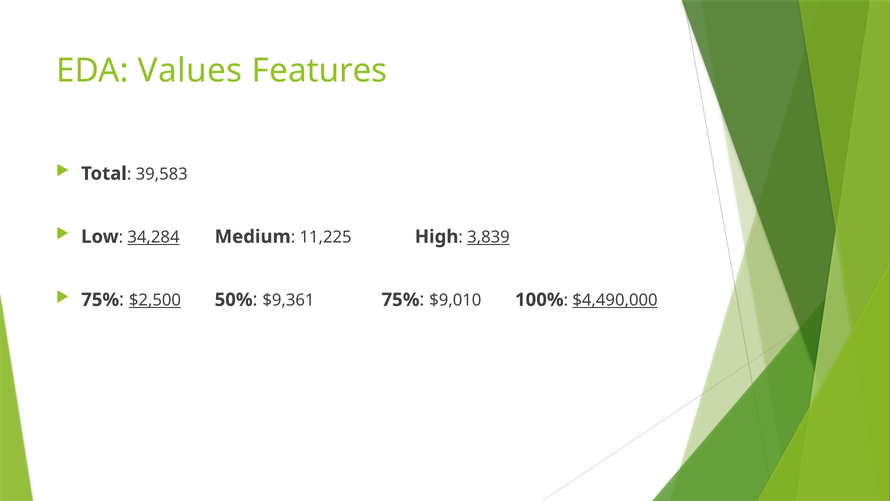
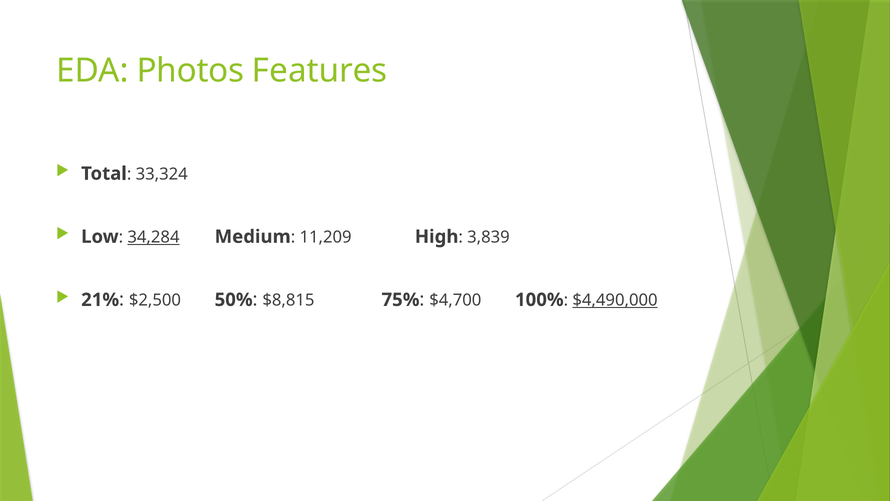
Values: Values -> Photos
39,583: 39,583 -> 33,324
11,225: 11,225 -> 11,209
3,839 underline: present -> none
75% at (100, 300): 75% -> 21%
$2,500 underline: present -> none
$9,361: $9,361 -> $8,815
$9,010: $9,010 -> $4,700
